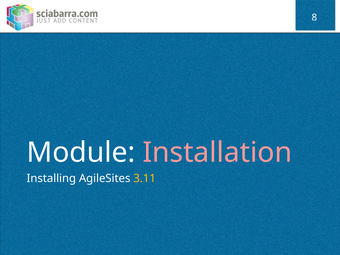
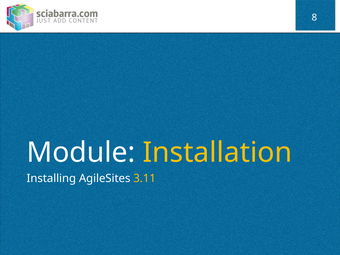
Installation colour: pink -> yellow
